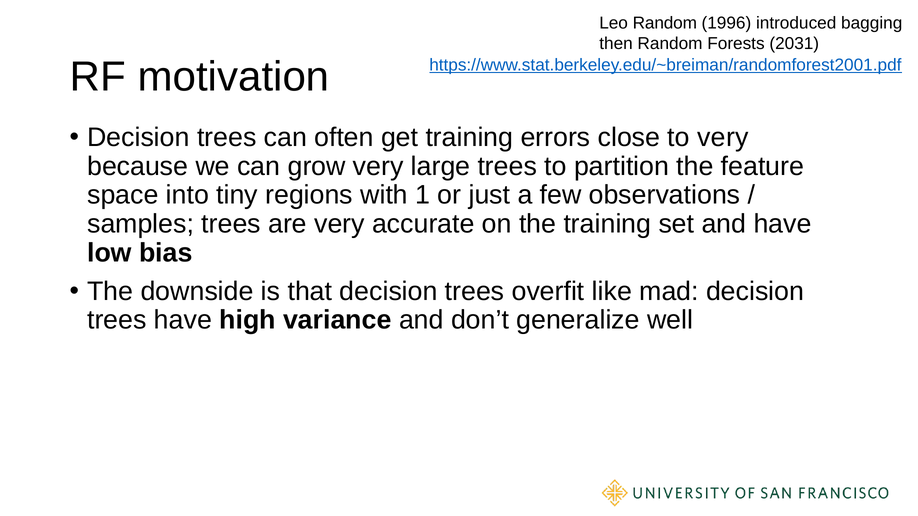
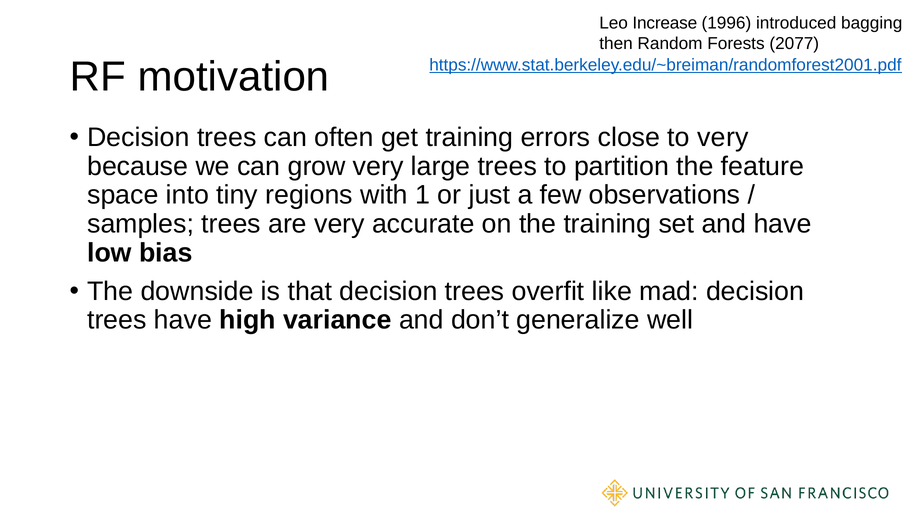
Leo Random: Random -> Increase
2031: 2031 -> 2077
